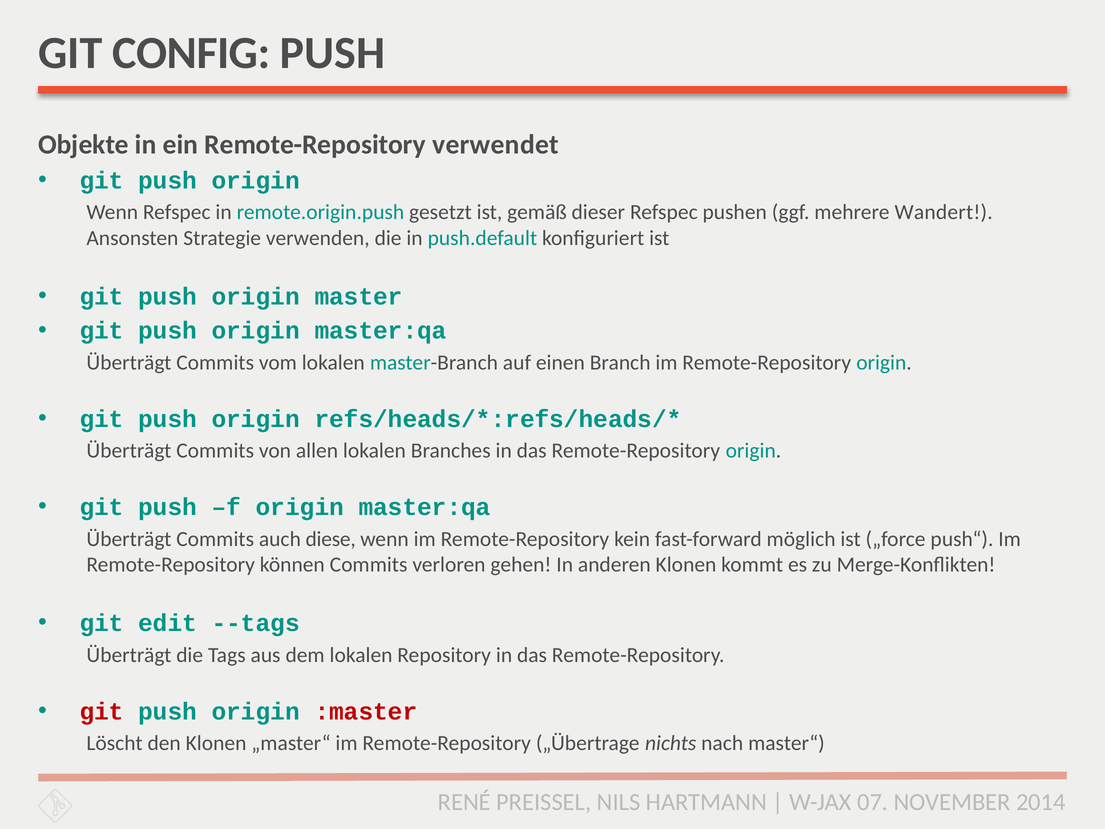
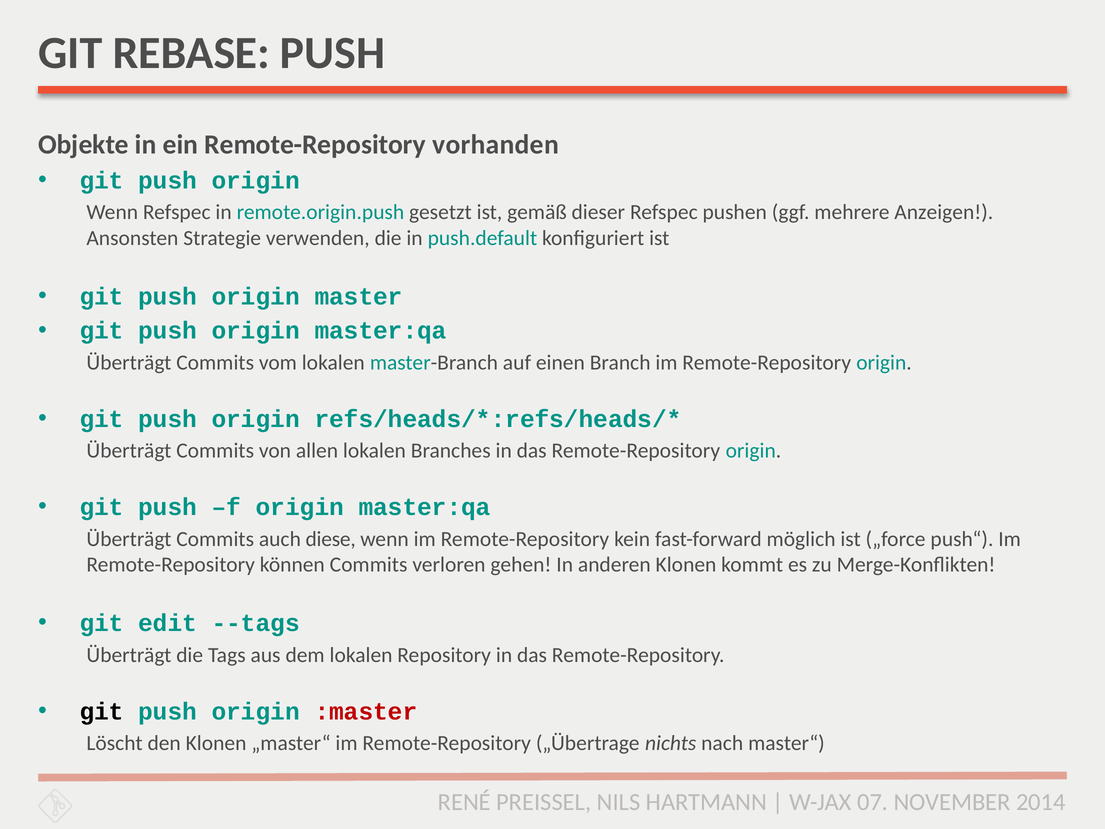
CONFIG: CONFIG -> REBASE
verwendet: verwendet -> vorhanden
Wandert: Wandert -> Anzeigen
git at (102, 711) colour: red -> black
